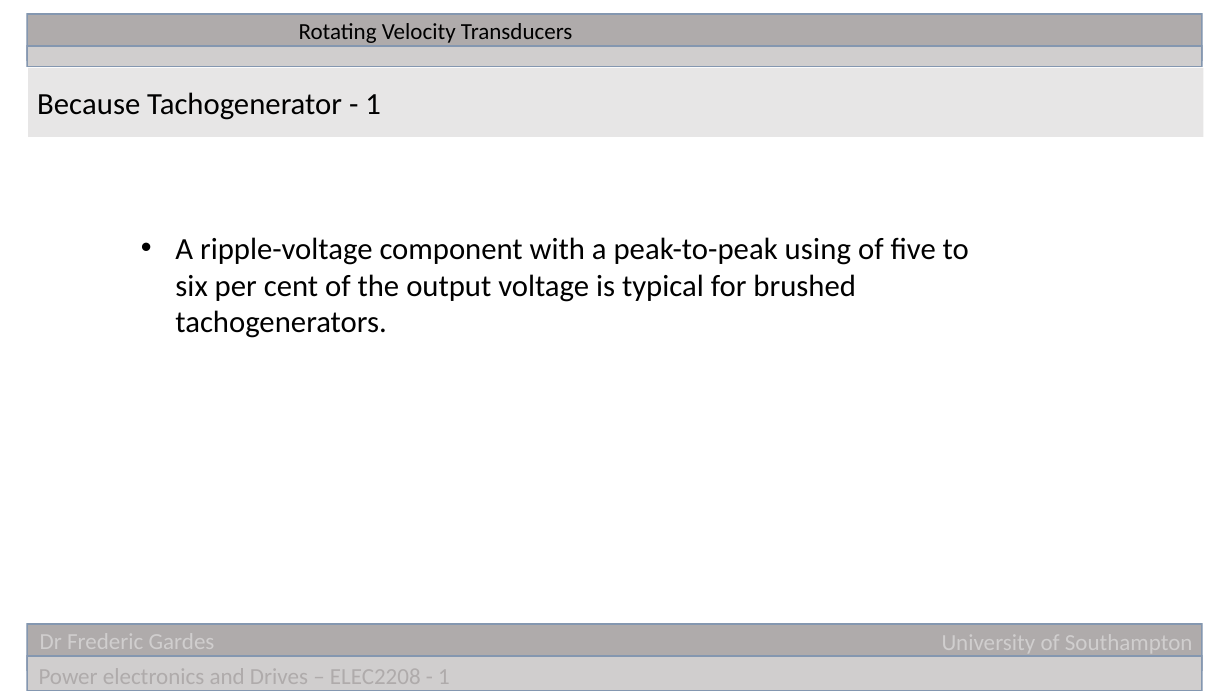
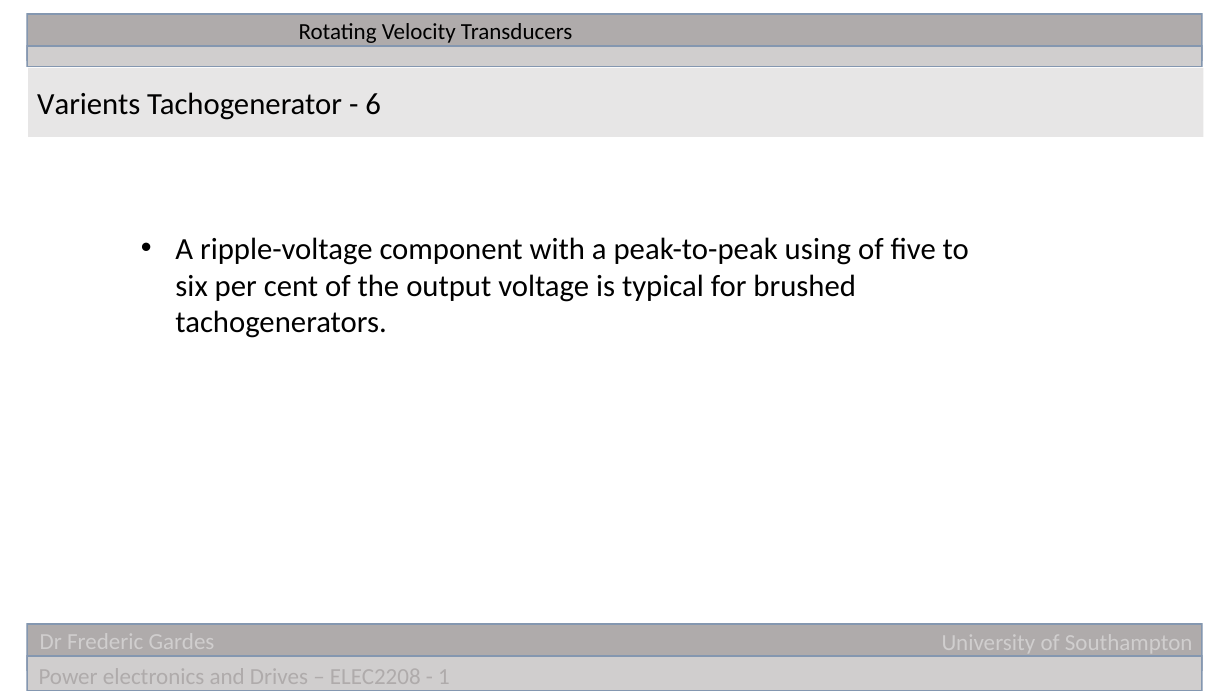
Because: Because -> Varients
1 at (373, 105): 1 -> 6
